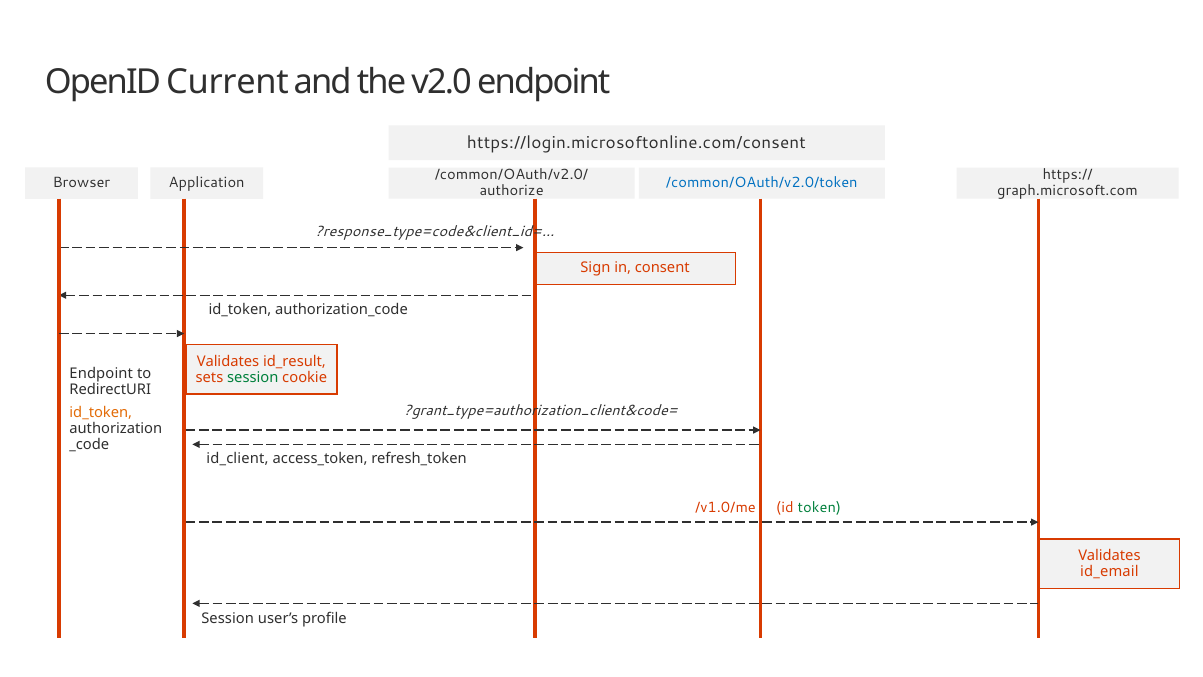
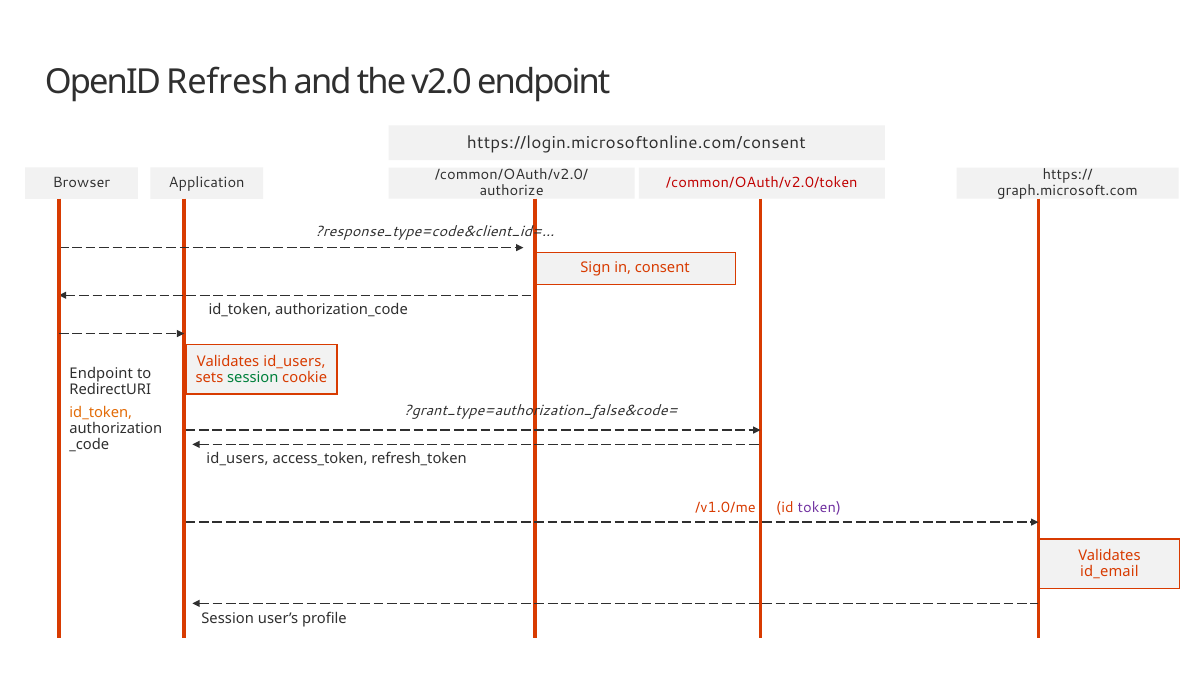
Current: Current -> Refresh
/common/OAuth/v2.0/token colour: blue -> red
Validates id_result: id_result -> id_users
?grant_type=authorization_client&code=: ?grant_type=authorization_client&code= -> ?grant_type=authorization_false&code=
id_client at (237, 458): id_client -> id_users
token colour: green -> purple
